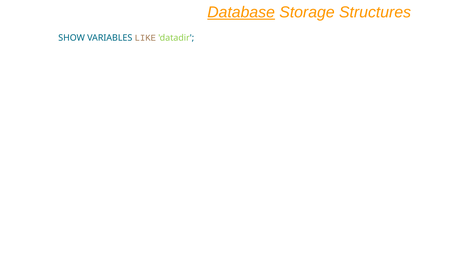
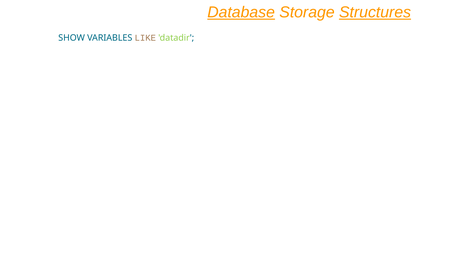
Structures underline: none -> present
